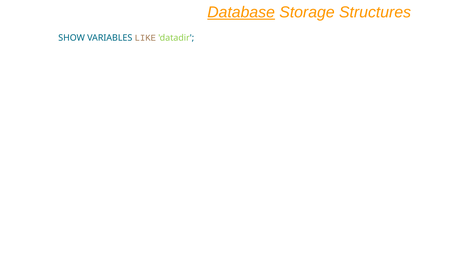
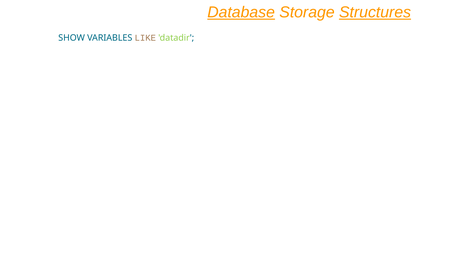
Structures underline: none -> present
